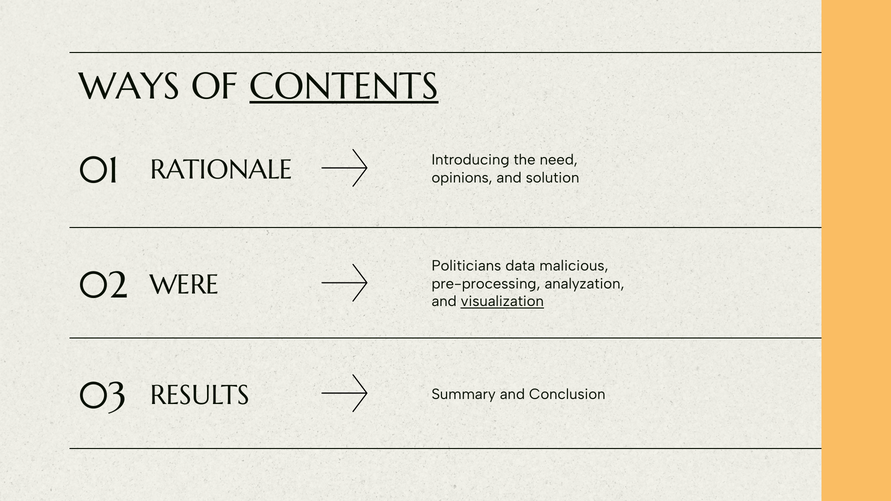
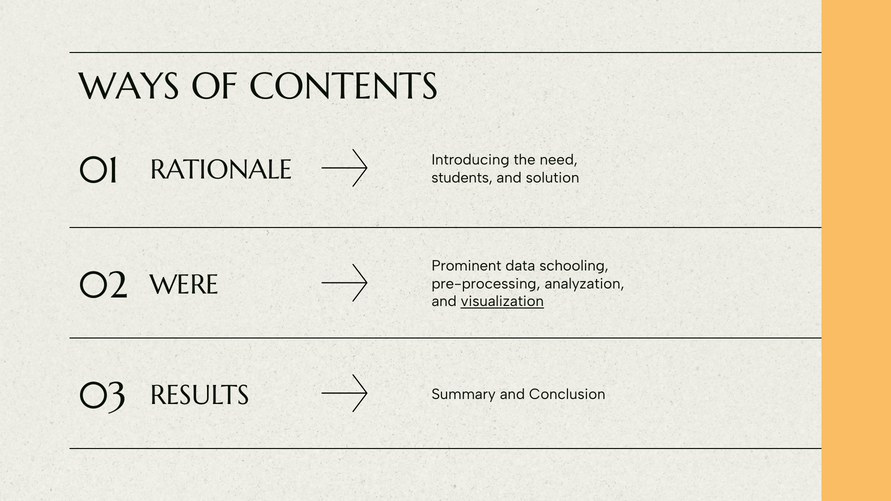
CONTENTS underline: present -> none
opinions: opinions -> students
Politicians: Politicians -> Prominent
malicious: malicious -> schooling
